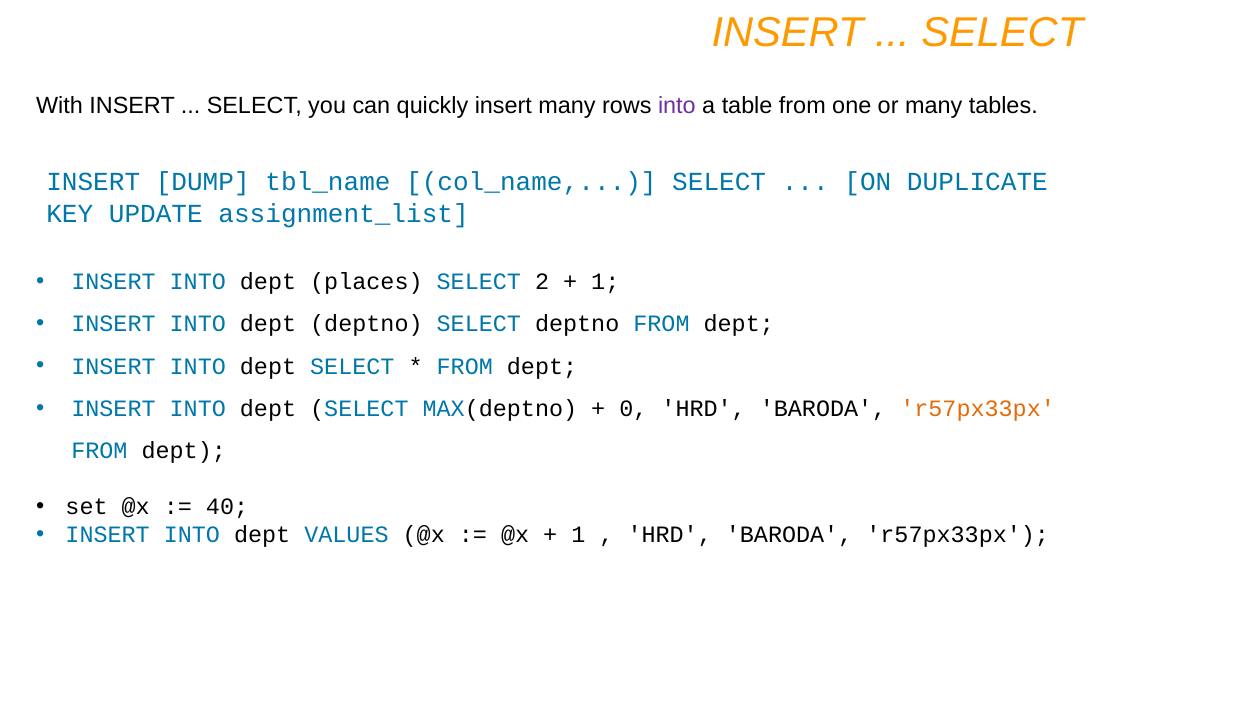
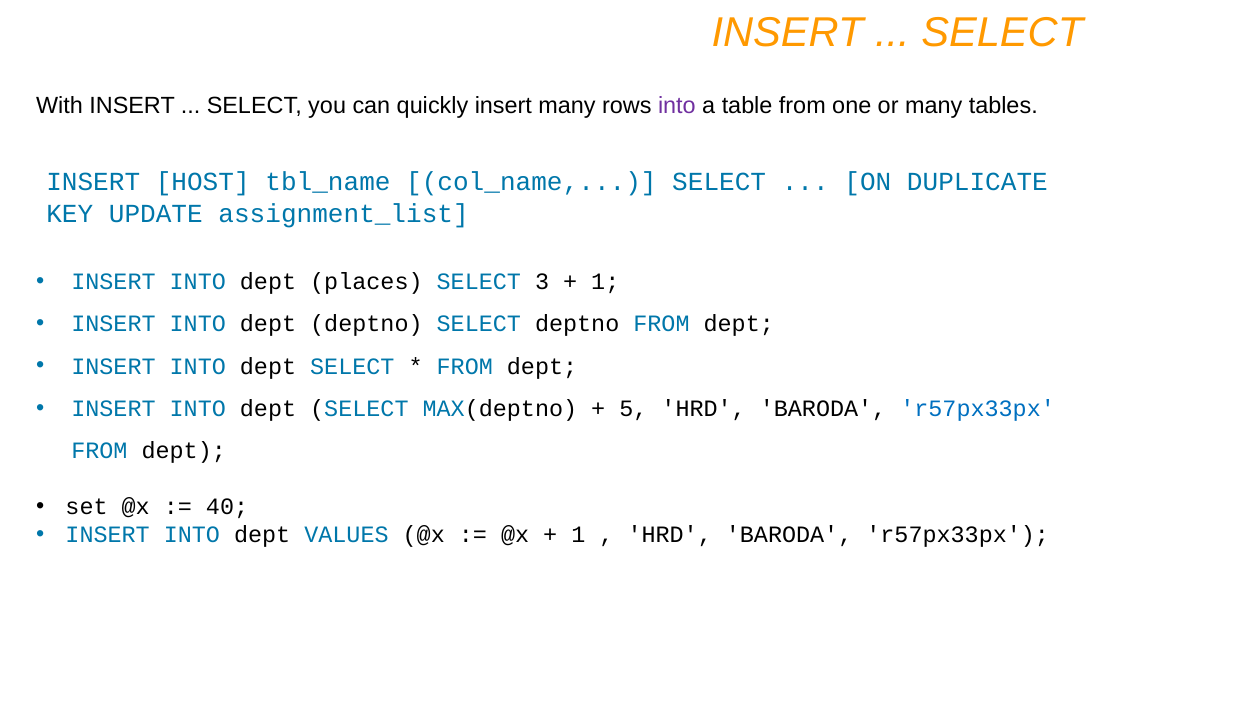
DUMP: DUMP -> HOST
2: 2 -> 3
0: 0 -> 5
r57px33px at (978, 408) colour: orange -> blue
